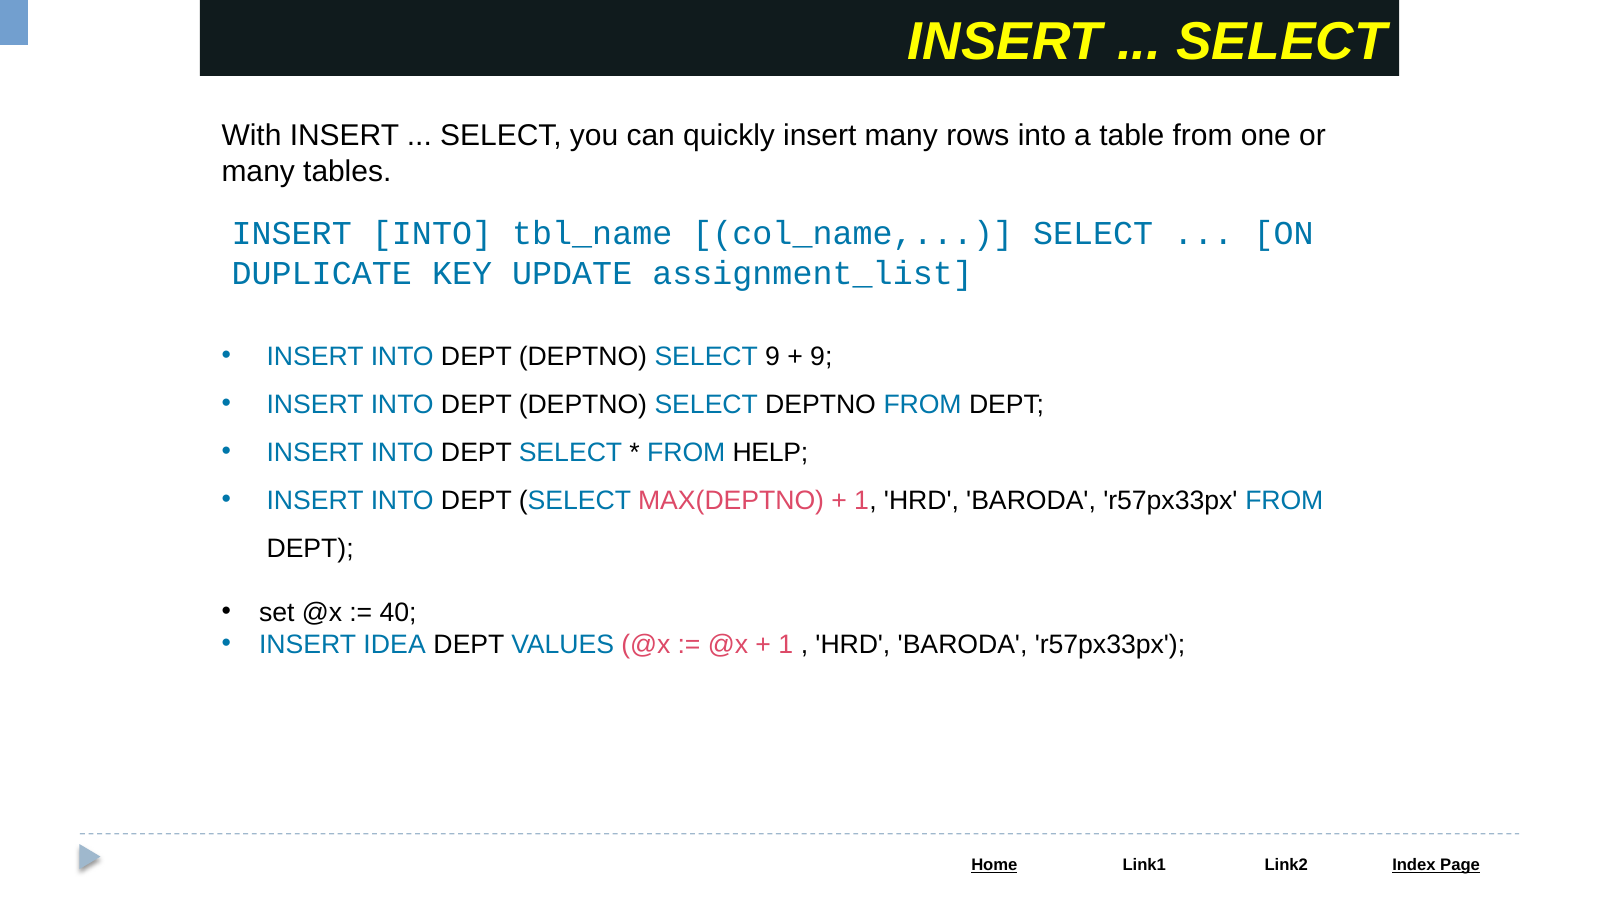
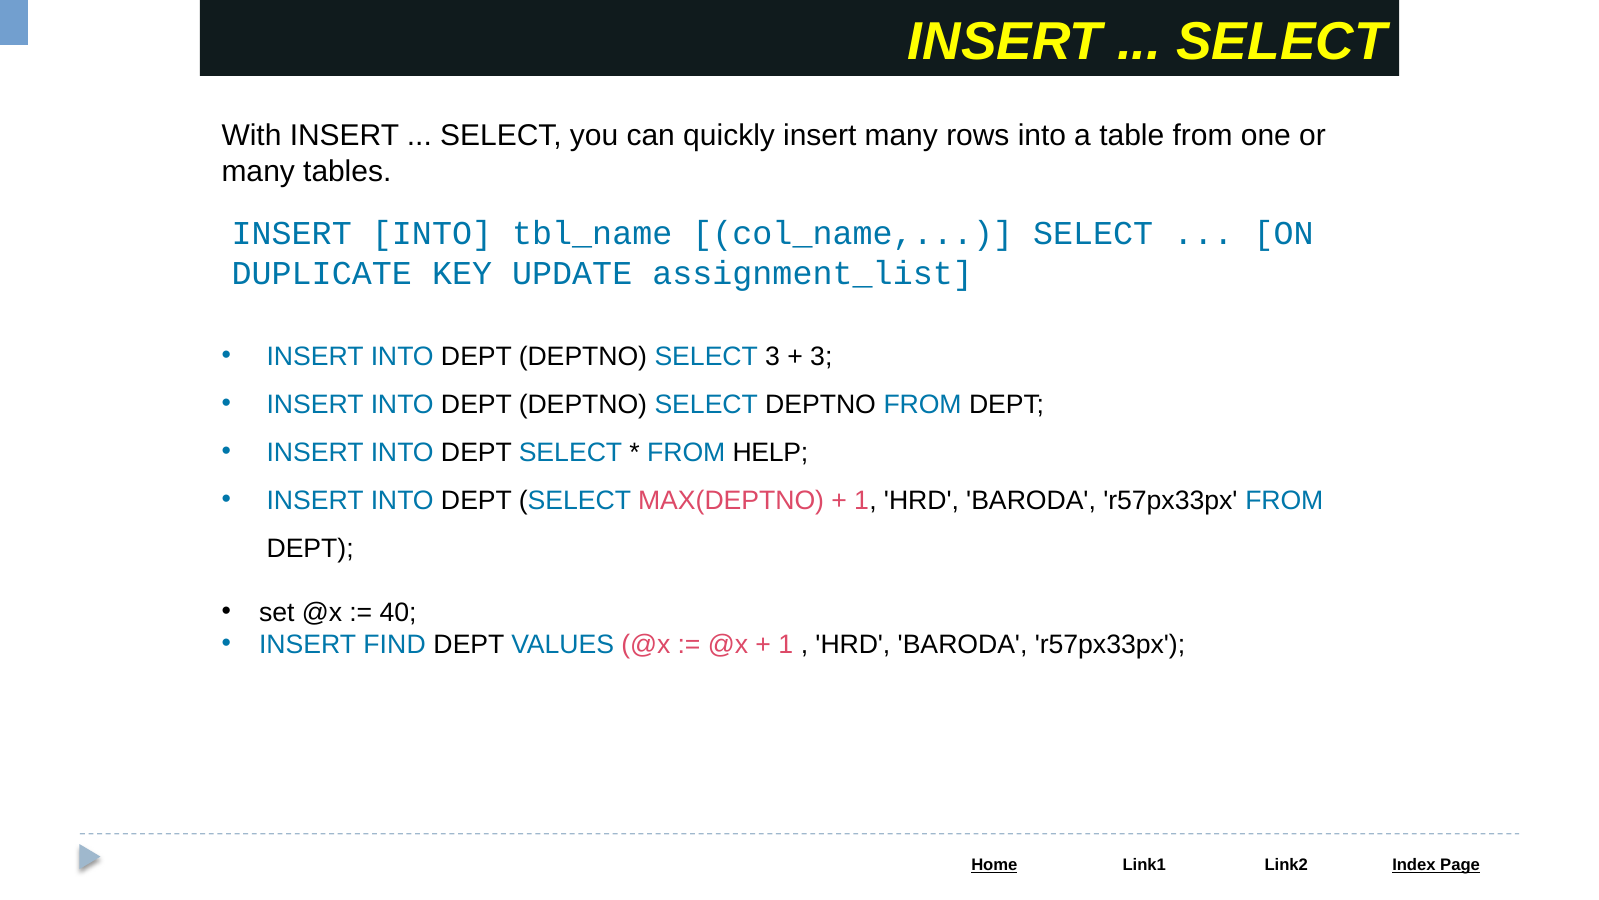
SELECT 9: 9 -> 3
9 at (821, 357): 9 -> 3
IDEA: IDEA -> FIND
